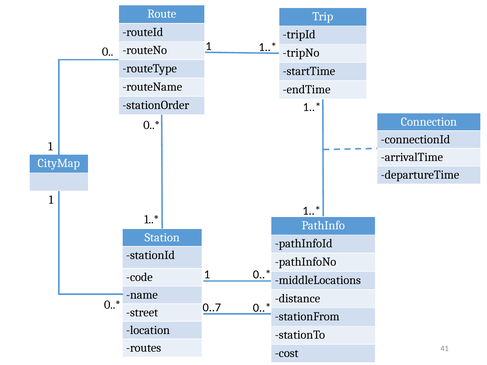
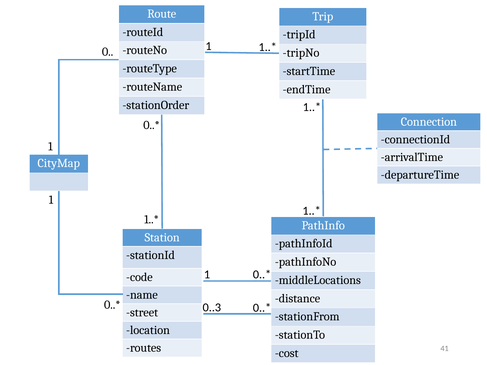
0..7: 0..7 -> 0..3
